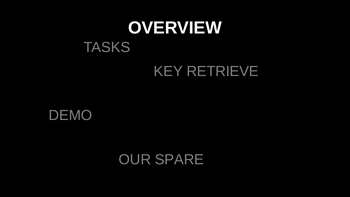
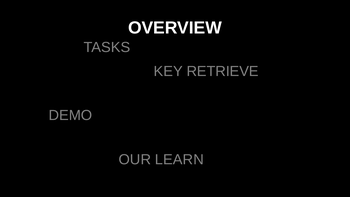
SPARE: SPARE -> LEARN
